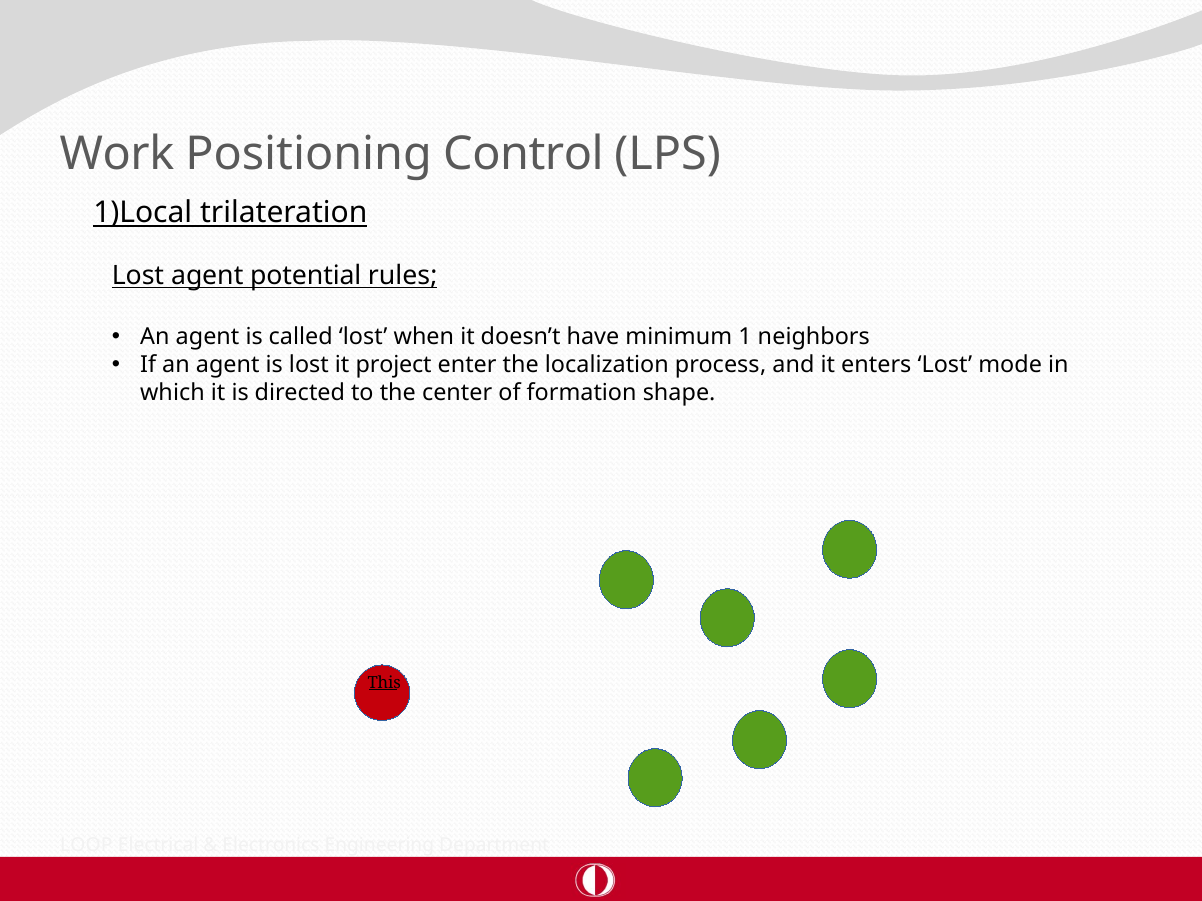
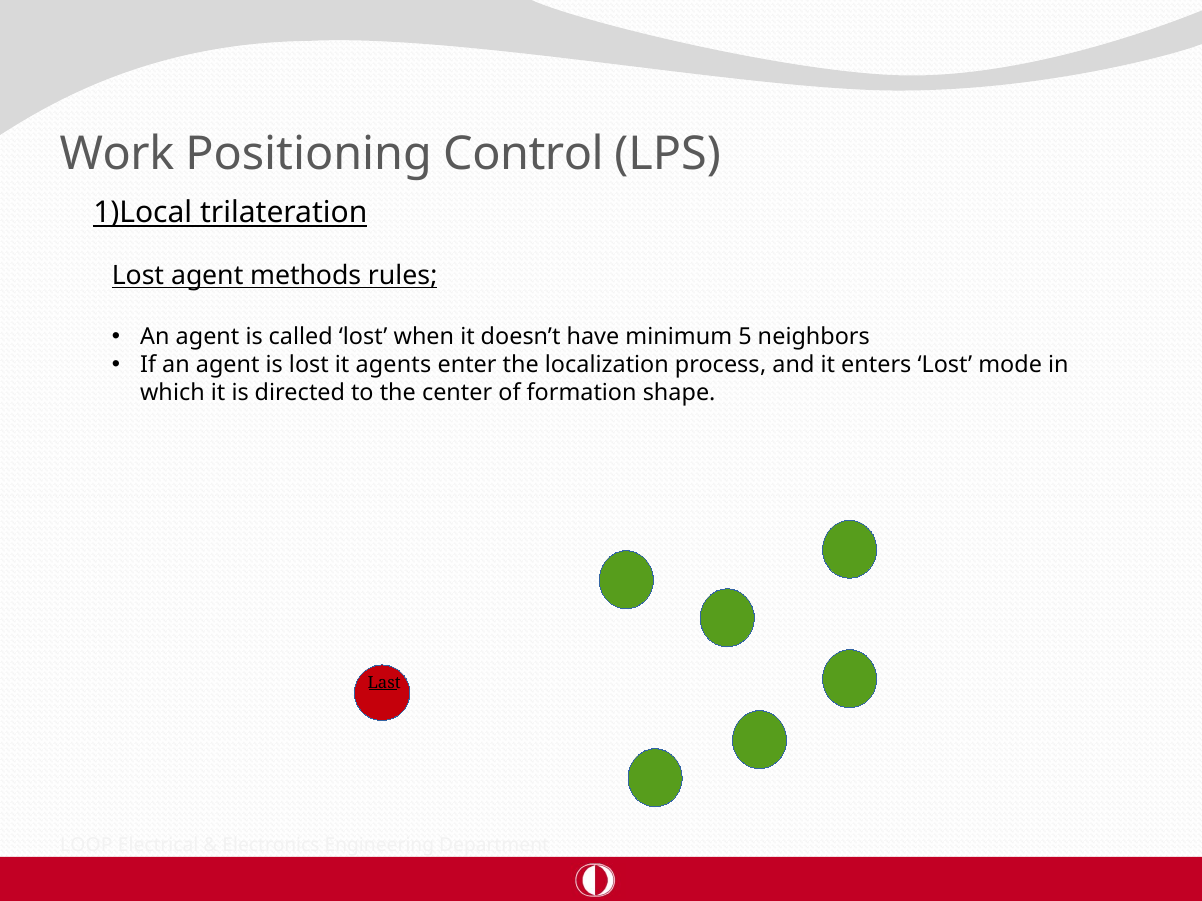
potential: potential -> methods
1: 1 -> 5
project: project -> agents
This: This -> Last
